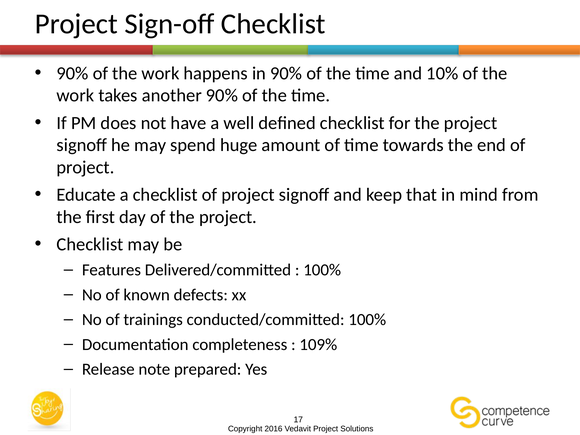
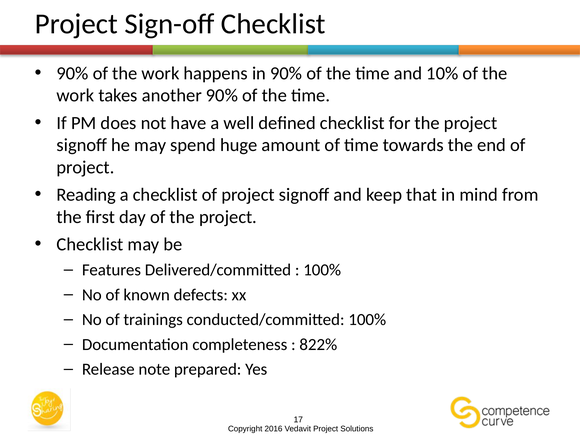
Educate: Educate -> Reading
109%: 109% -> 822%
